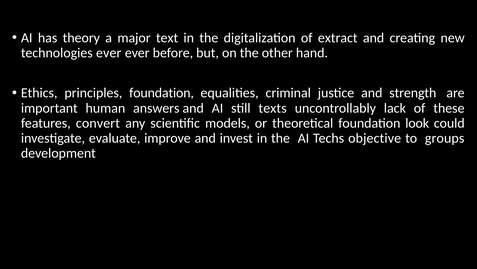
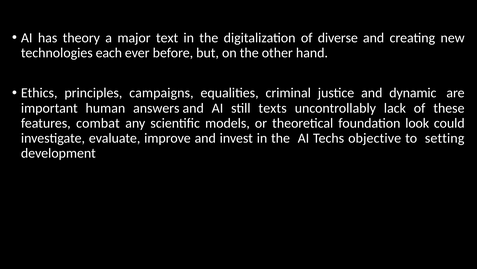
extract: extract -> diverse
technologies ever: ever -> each
principles foundation: foundation -> campaigns
strength: strength -> dynamic
convert: convert -> combat
groups: groups -> setting
